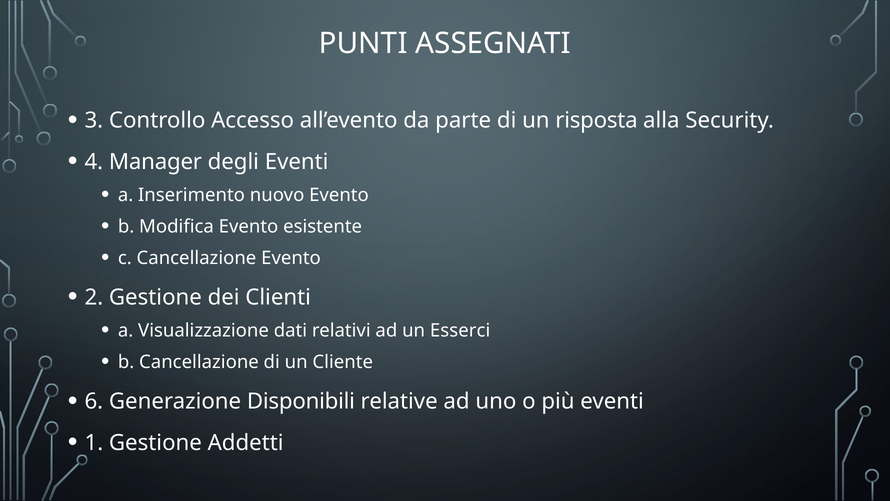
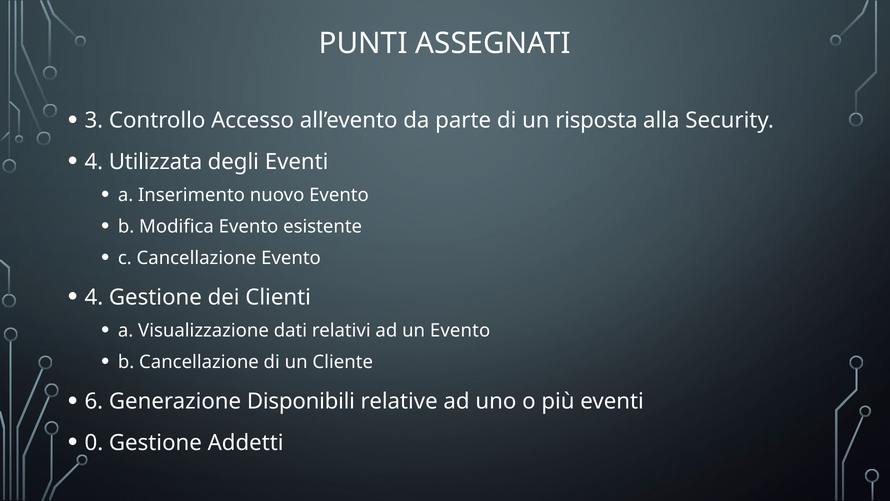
Manager: Manager -> Utilizzata
2 at (94, 297): 2 -> 4
un Esserci: Esserci -> Evento
1: 1 -> 0
